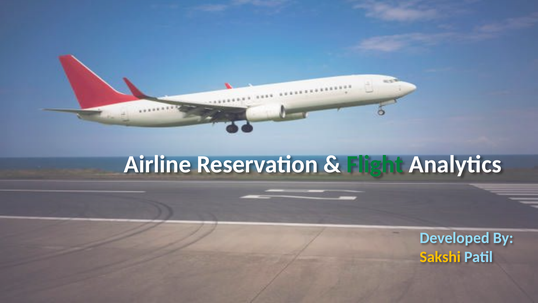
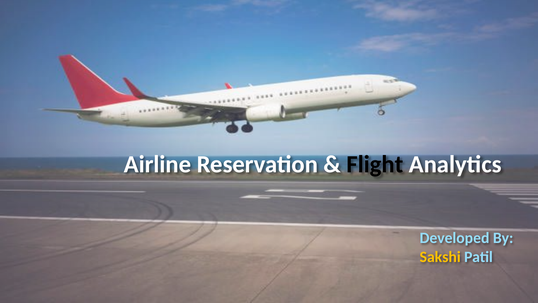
Flight colour: green -> black
